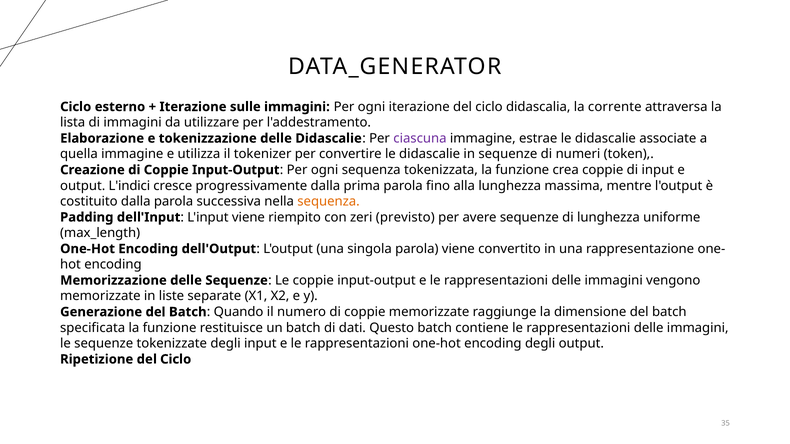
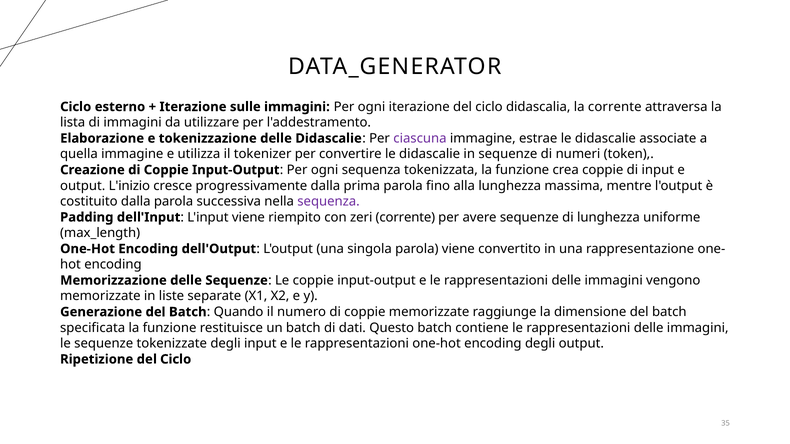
L'indici: L'indici -> L'inizio
sequenza at (329, 202) colour: orange -> purple
zeri previsto: previsto -> corrente
